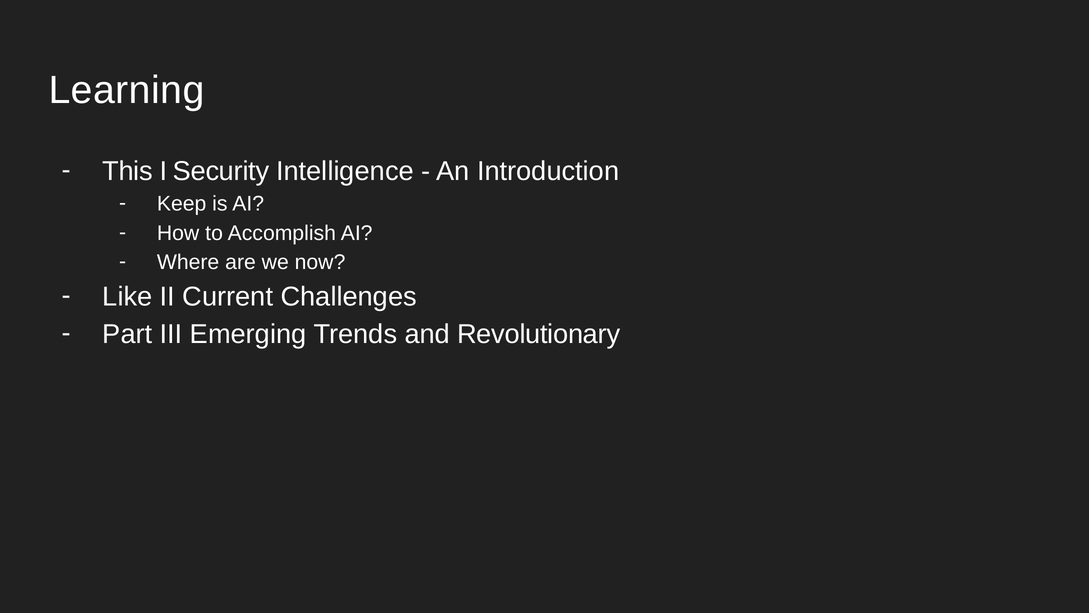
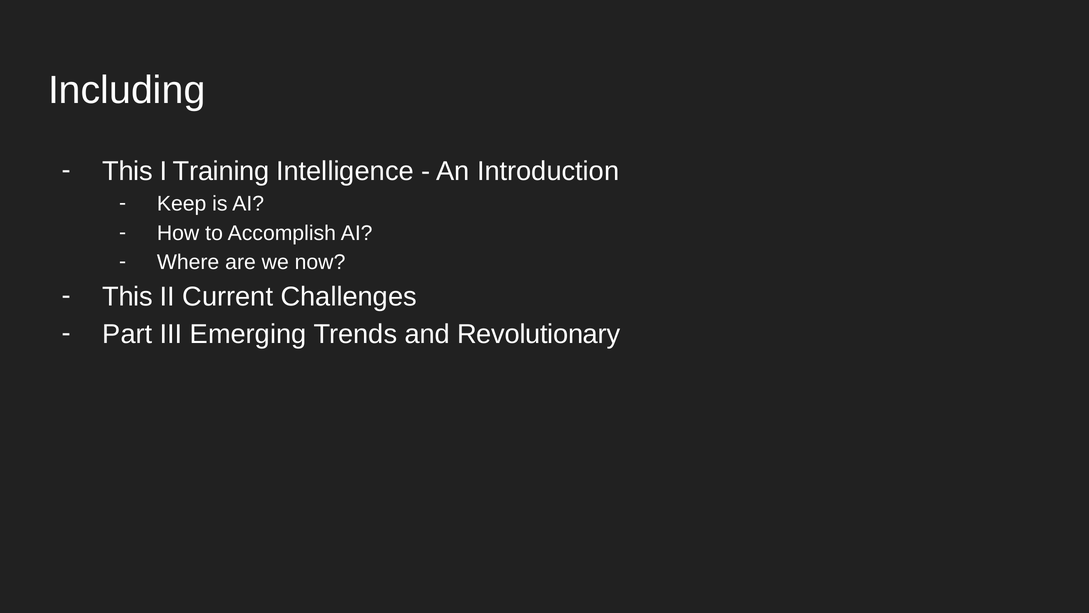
Learning: Learning -> Including
Security: Security -> Training
Like at (127, 297): Like -> This
